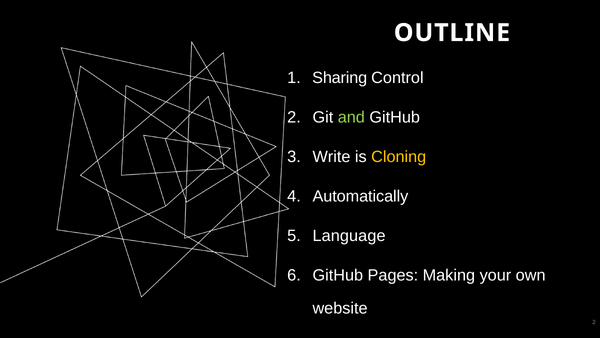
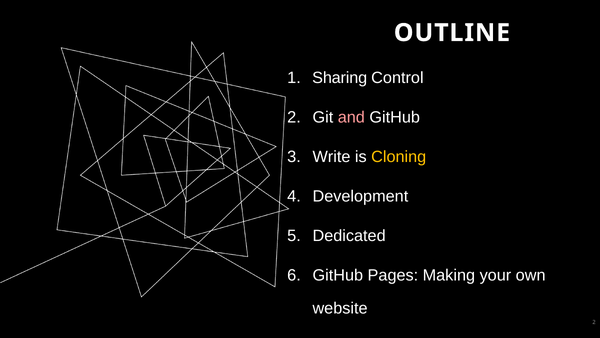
and colour: light green -> pink
Automatically: Automatically -> Development
Language: Language -> Dedicated
